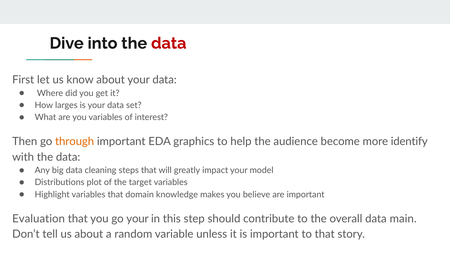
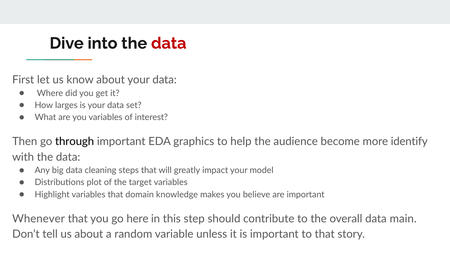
through colour: orange -> black
Evaluation: Evaluation -> Whenever
go your: your -> here
